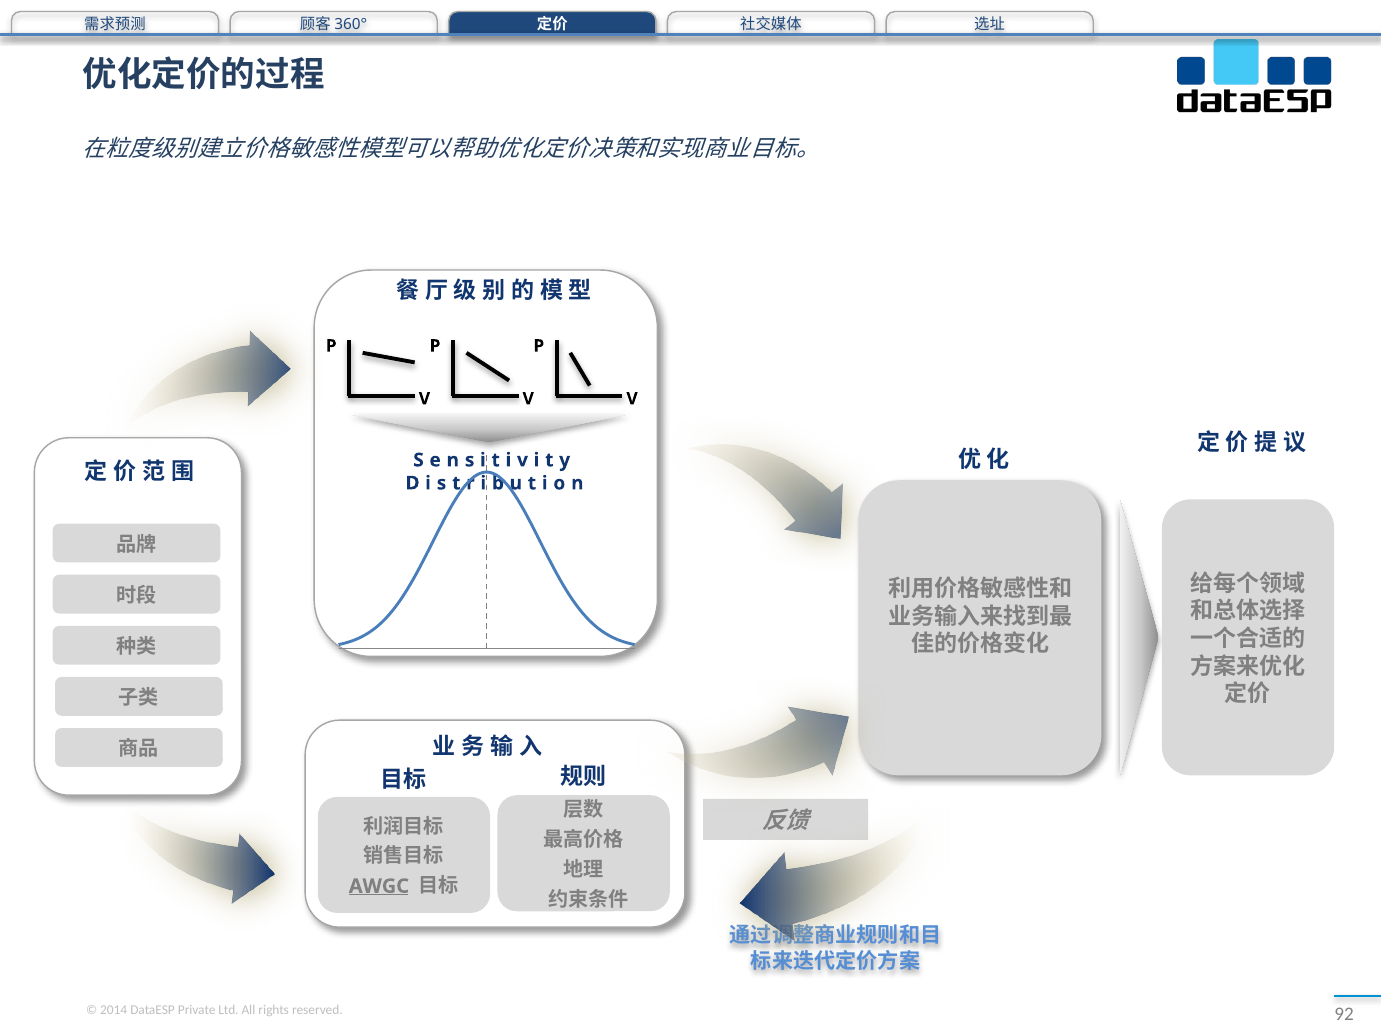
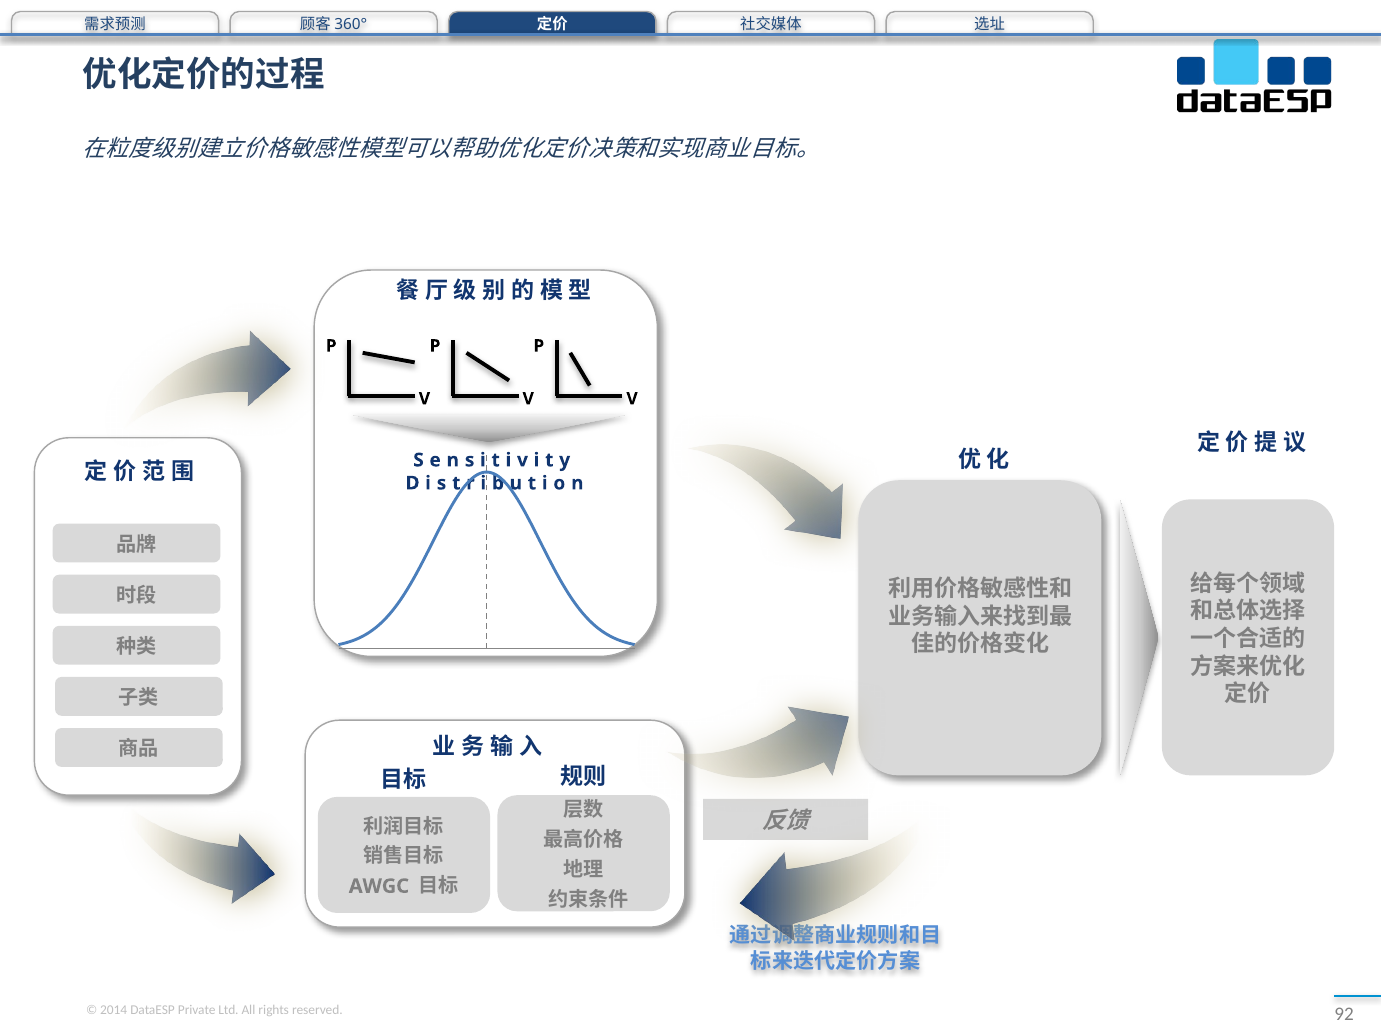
AWGC underline: present -> none
